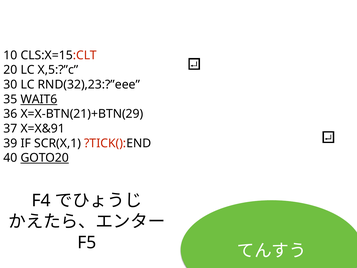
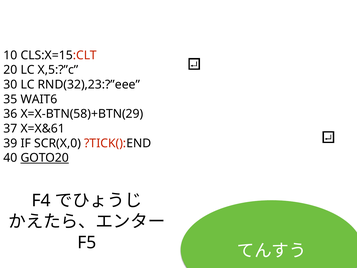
WAIT6 underline: present -> none
X=X-BTN(21)+BTN(29: X=X-BTN(21)+BTN(29 -> X=X-BTN(58)+BTN(29
X=X&91: X=X&91 -> X=X&61
SCR(X,1: SCR(X,1 -> SCR(X,0
